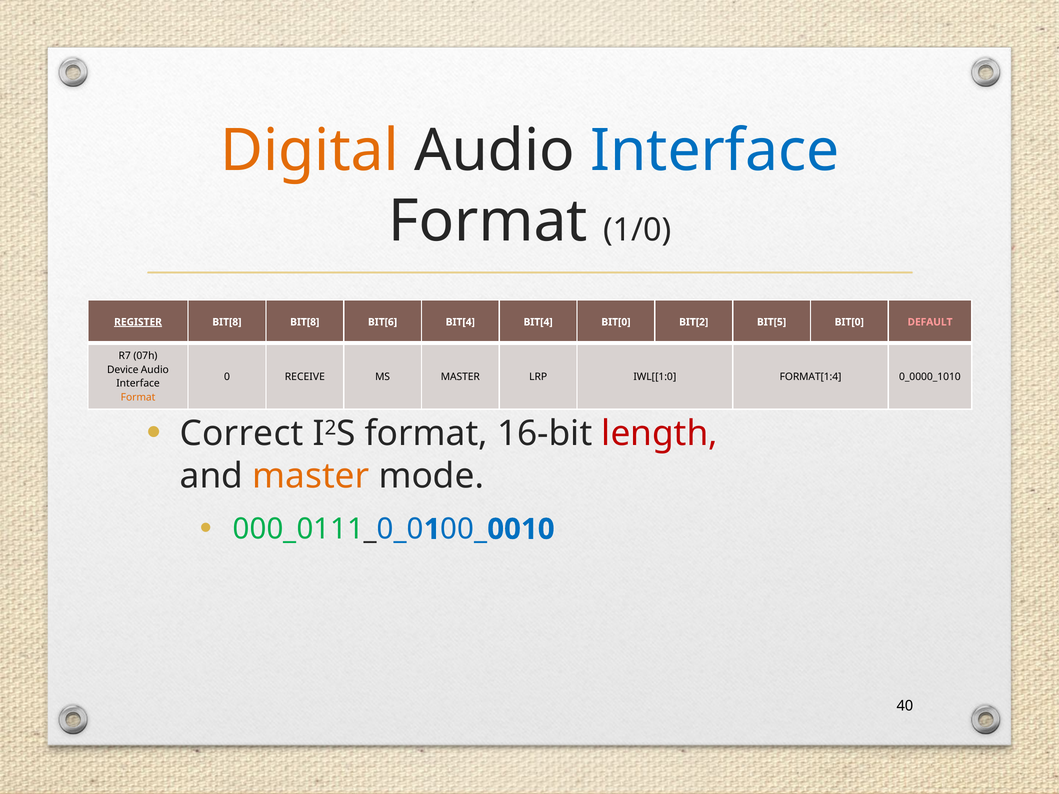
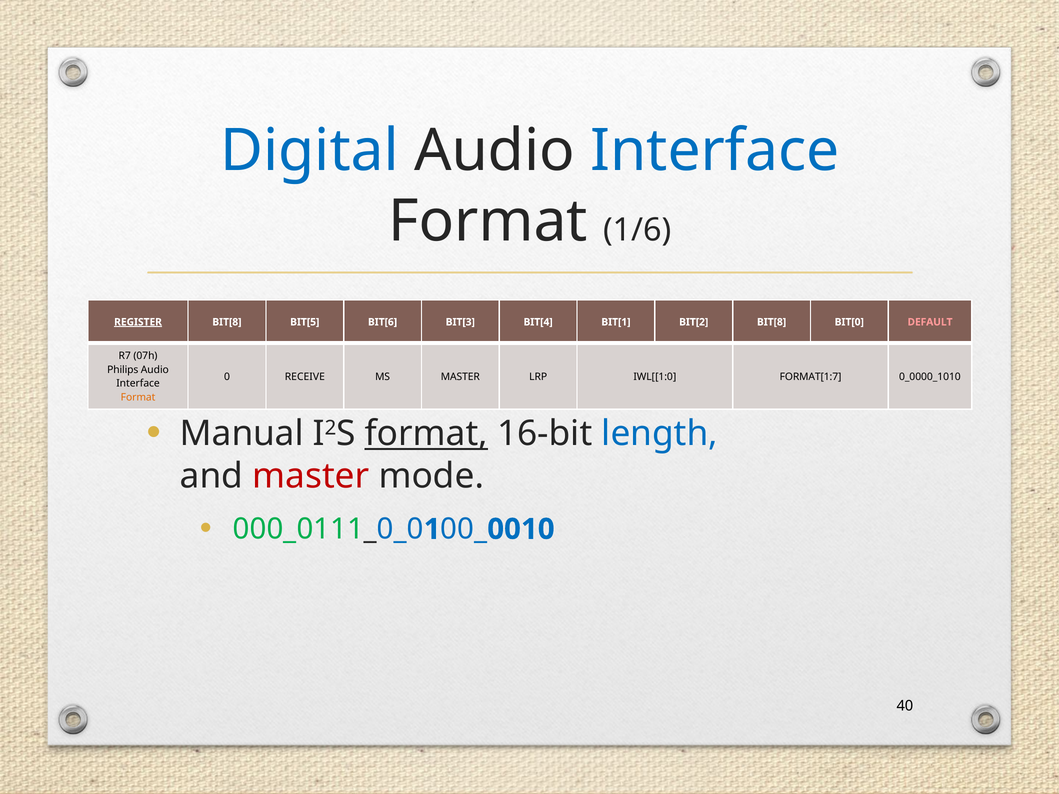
Digital colour: orange -> blue
1/0: 1/0 -> 1/6
BIT[8 BIT[8: BIT[8 -> BIT[5
BIT[6 BIT[4: BIT[4 -> BIT[3
BIT[4 BIT[0: BIT[0 -> BIT[1
BIT[2 BIT[5: BIT[5 -> BIT[8
Device: Device -> Philips
FORMAT[1:4: FORMAT[1:4 -> FORMAT[1:7
Correct: Correct -> Manual
format at (426, 434) underline: none -> present
length colour: red -> blue
master at (311, 476) colour: orange -> red
